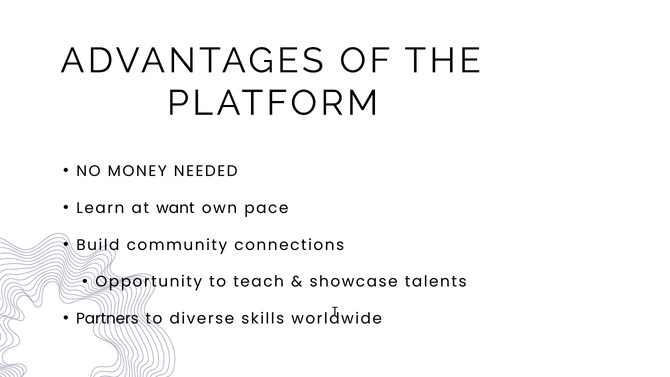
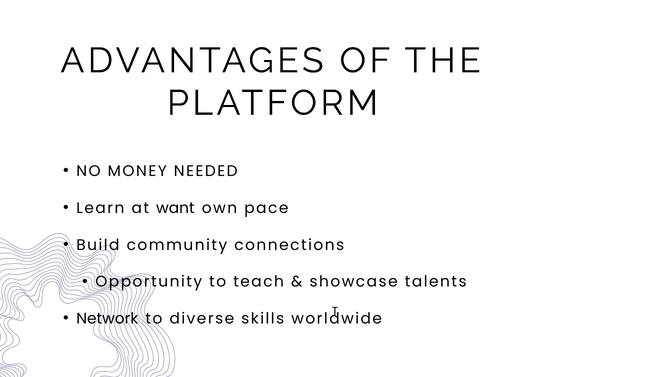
Partners: Partners -> Network
